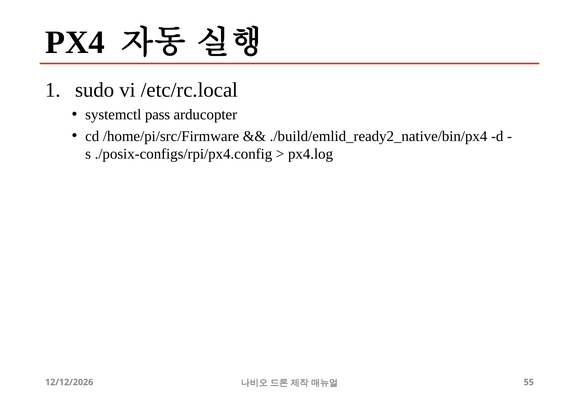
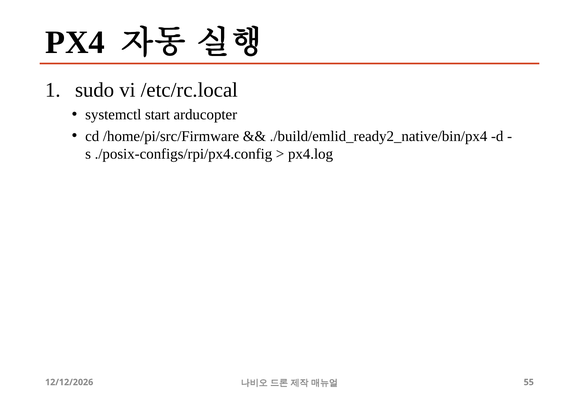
pass: pass -> start
